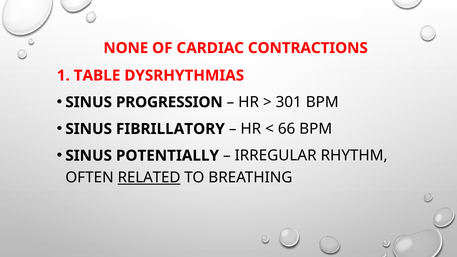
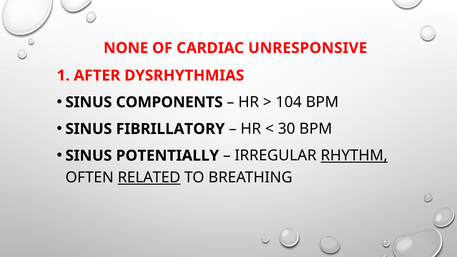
CONTRACTIONS: CONTRACTIONS -> UNRESPONSIVE
TABLE: TABLE -> AFTER
PROGRESSION: PROGRESSION -> COMPONENTS
301: 301 -> 104
66: 66 -> 30
RHYTHM underline: none -> present
